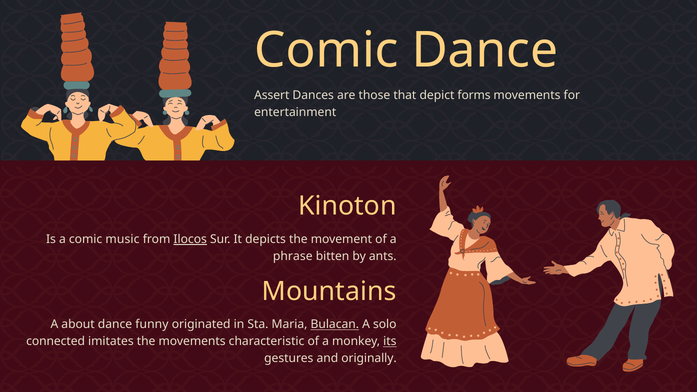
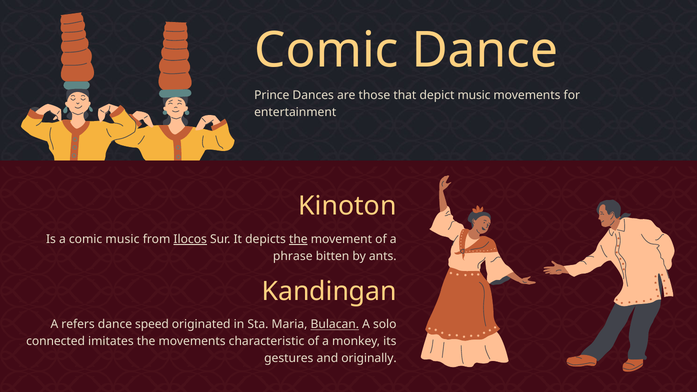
Assert: Assert -> Prince
depict forms: forms -> music
the at (298, 239) underline: none -> present
Mountains: Mountains -> Kandingan
about: about -> refers
funny: funny -> speed
its underline: present -> none
